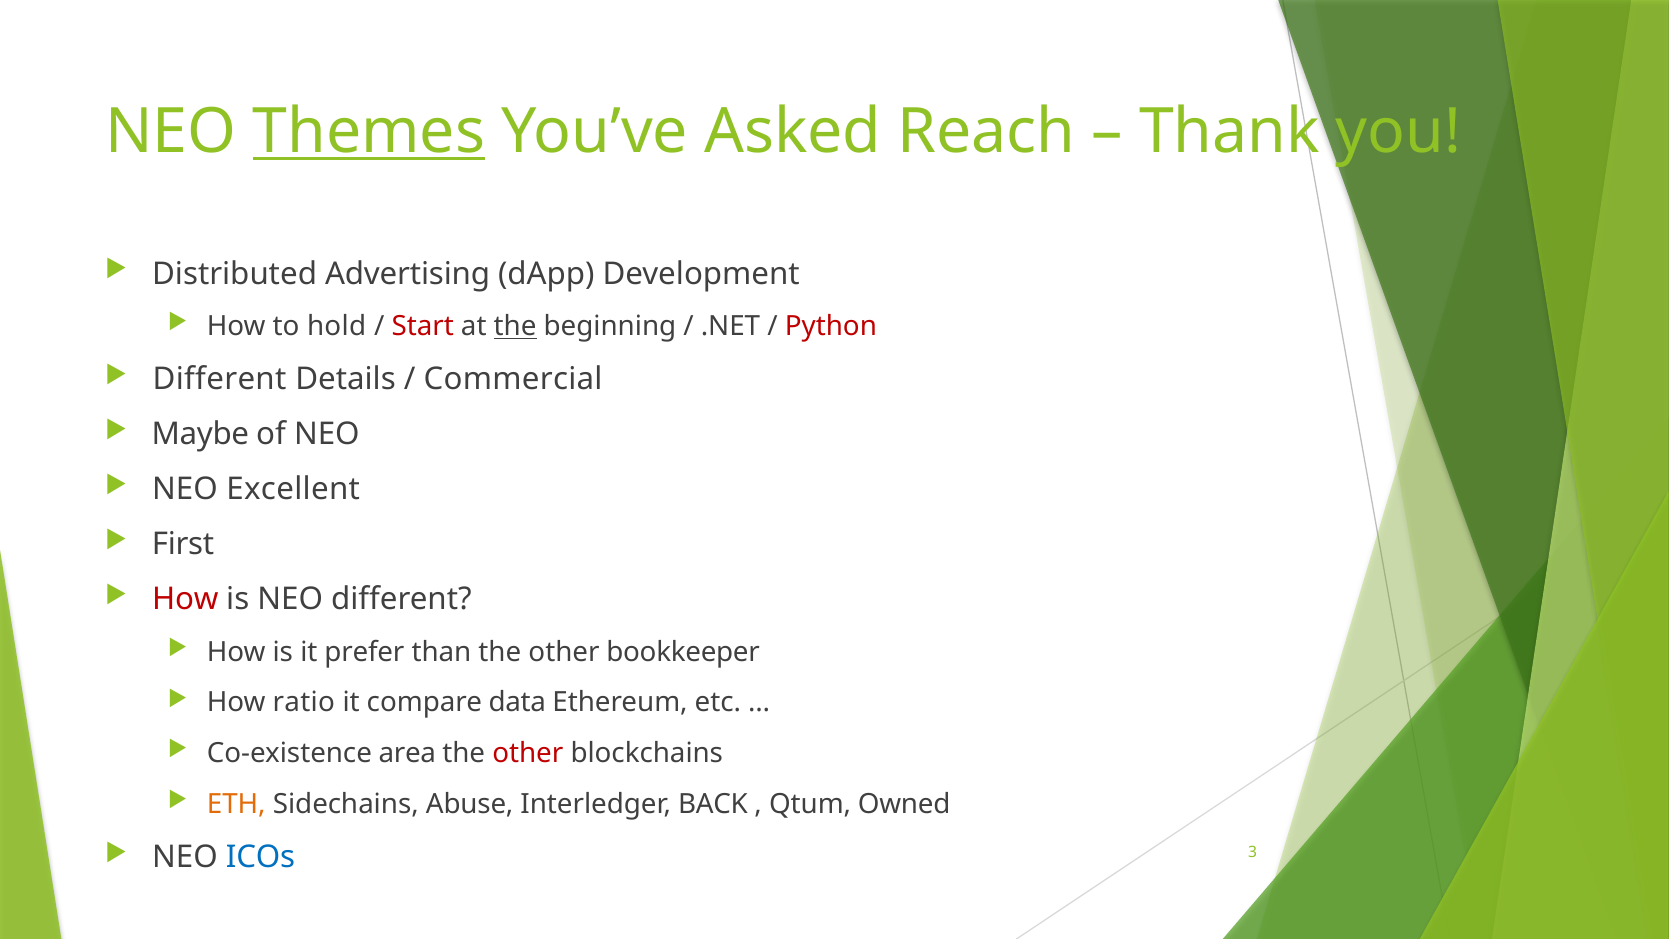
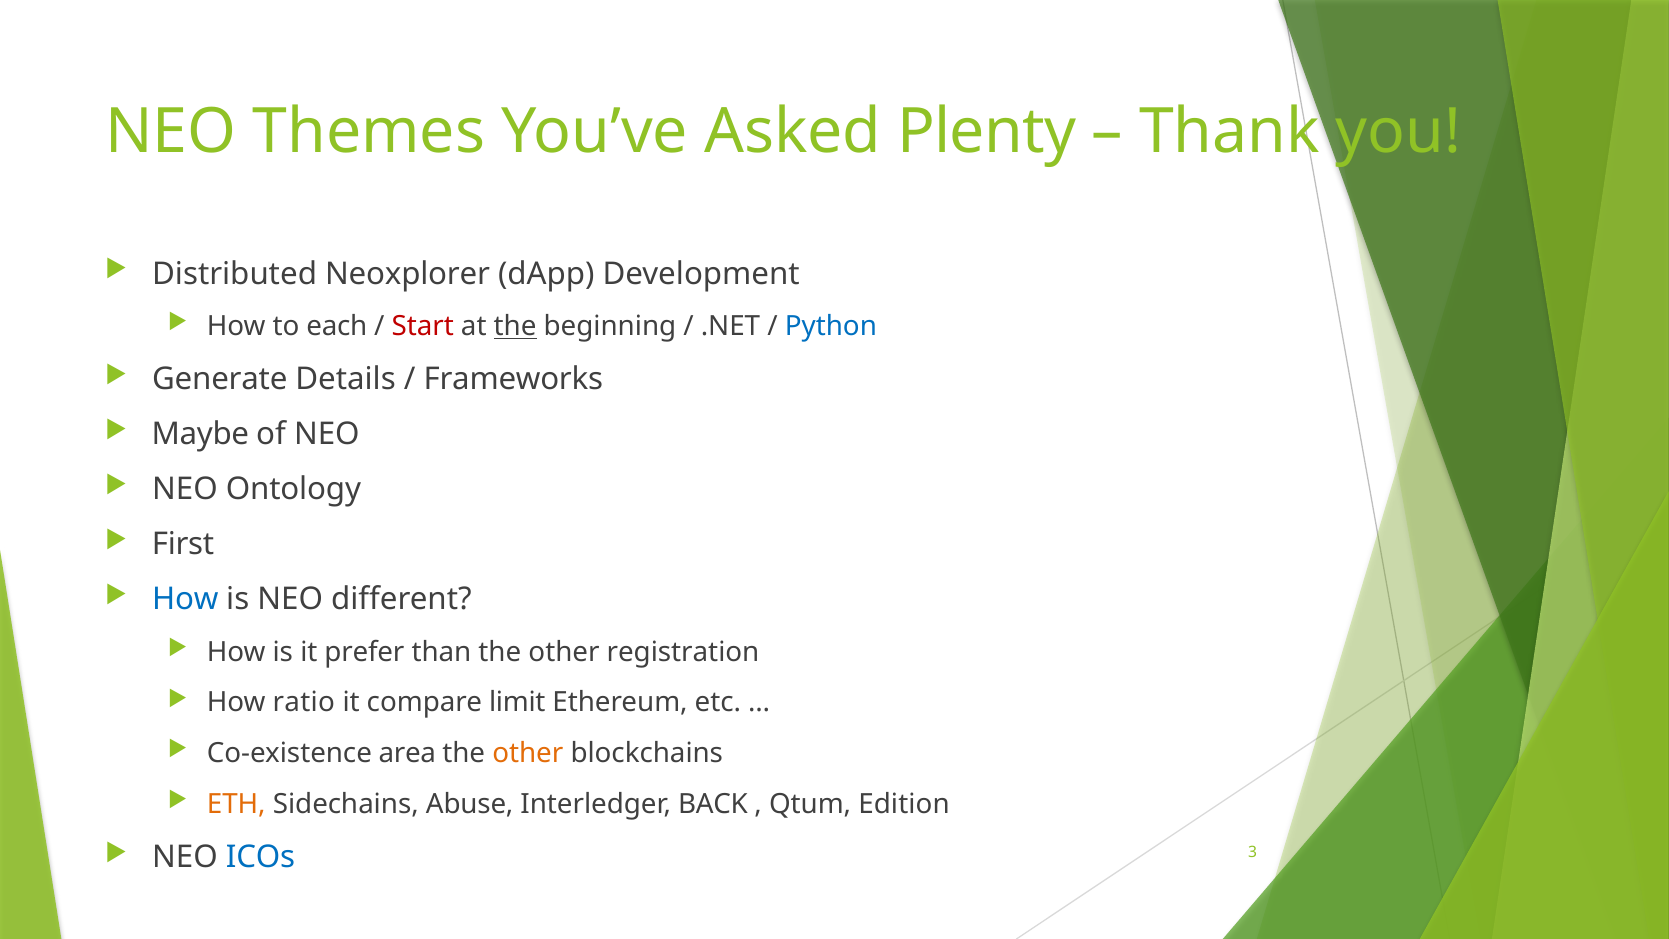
Themes underline: present -> none
Reach: Reach -> Plenty
Advertising: Advertising -> Neoxplorer
hold: hold -> each
Python colour: red -> blue
Different at (220, 380): Different -> Generate
Commercial: Commercial -> Frameworks
Excellent: Excellent -> Ontology
How at (185, 599) colour: red -> blue
bookkeeper: bookkeeper -> registration
data: data -> limit
other at (528, 753) colour: red -> orange
Owned: Owned -> Edition
